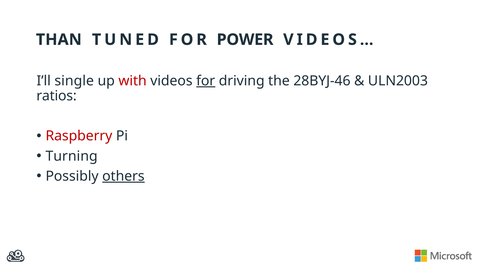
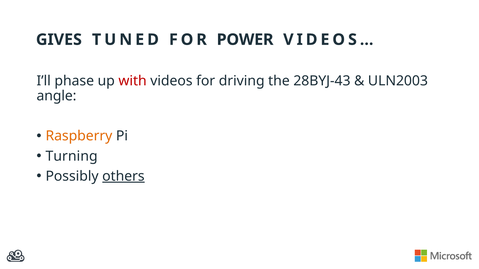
THAN: THAN -> GIVES
single: single -> phase
for at (206, 81) underline: present -> none
28BYJ-46: 28BYJ-46 -> 28BYJ-43
ratios: ratios -> angle
Raspberry colour: red -> orange
